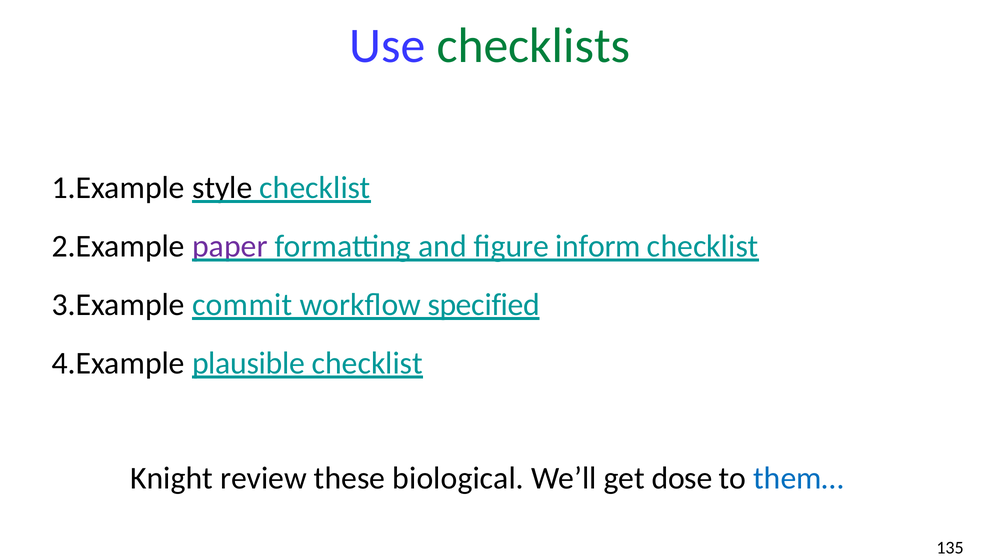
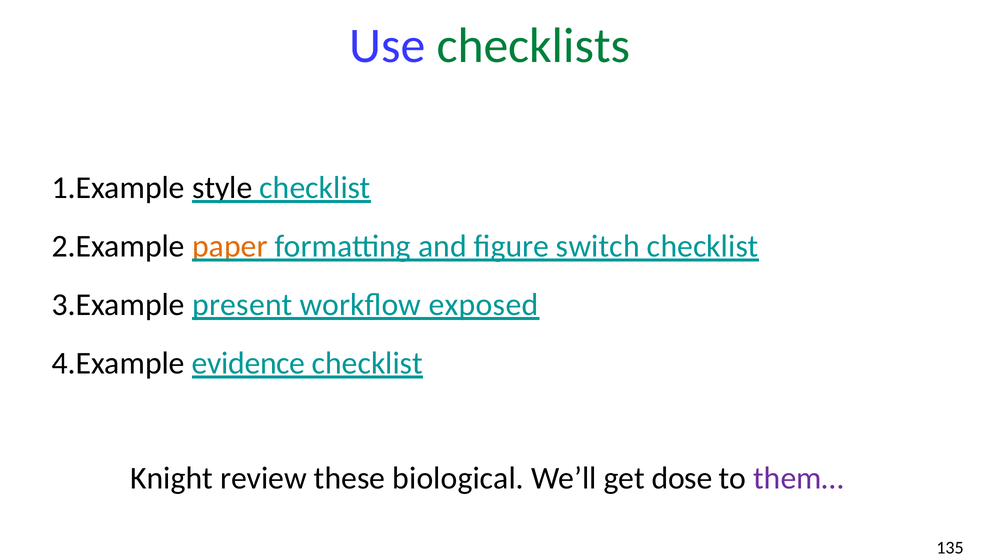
paper colour: purple -> orange
inform: inform -> switch
commit: commit -> present
specified: specified -> exposed
plausible: plausible -> evidence
them… colour: blue -> purple
